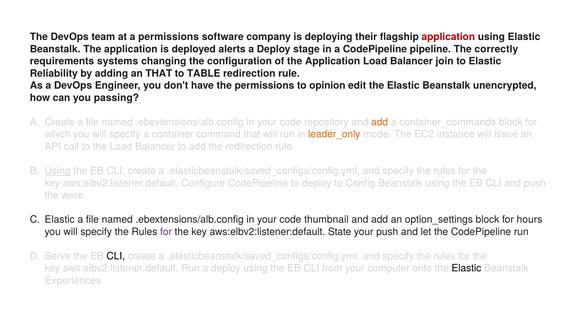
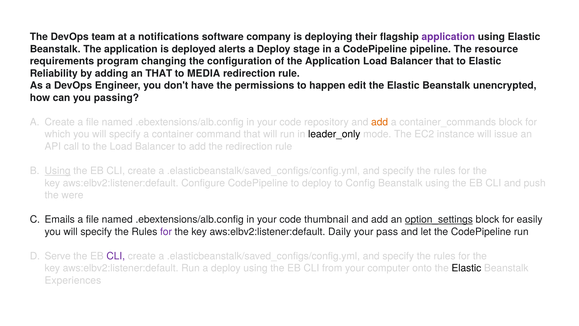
a permissions: permissions -> notifications
application at (448, 37) colour: red -> purple
correctly: correctly -> resource
systems: systems -> program
Balancer join: join -> that
TABLE: TABLE -> MEDIA
opinion: opinion -> happen
leader_only colour: orange -> black
Elastic at (60, 219): Elastic -> Emails
option_settings underline: none -> present
hours: hours -> easily
State: State -> Daily
your push: push -> pass
CLI at (116, 256) colour: black -> purple
